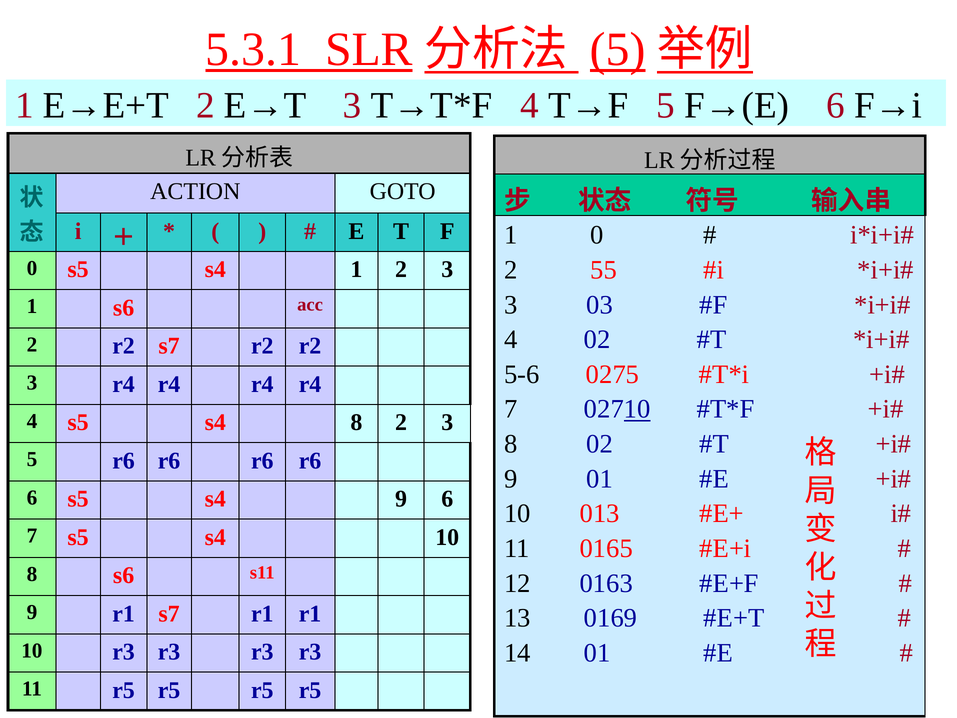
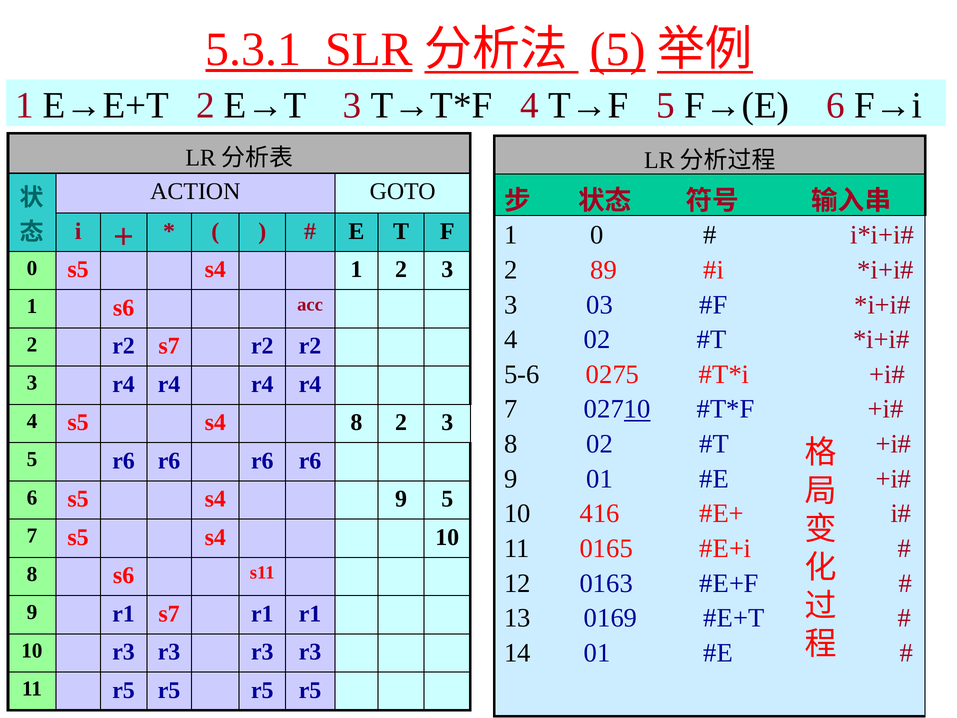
55: 55 -> 89
9 6: 6 -> 5
013: 013 -> 416
